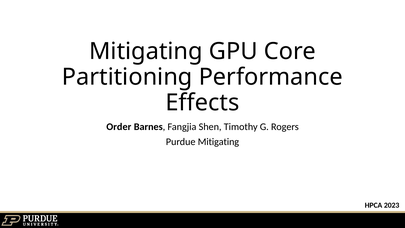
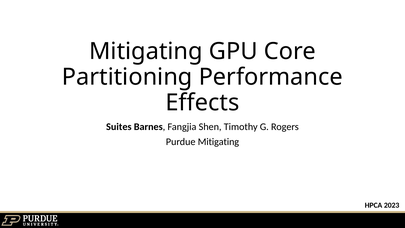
Order: Order -> Suites
